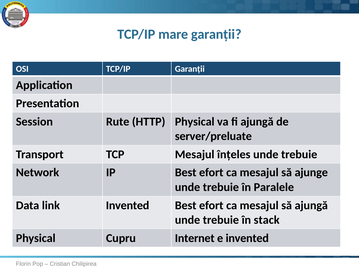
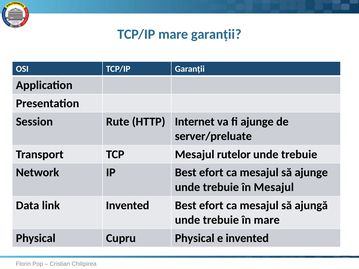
HTTP Physical: Physical -> Internet
fi ajungă: ajungă -> ajunge
înțeles: înțeles -> rutelor
în Paralele: Paralele -> Mesajul
în stack: stack -> mare
Cupru Internet: Internet -> Physical
